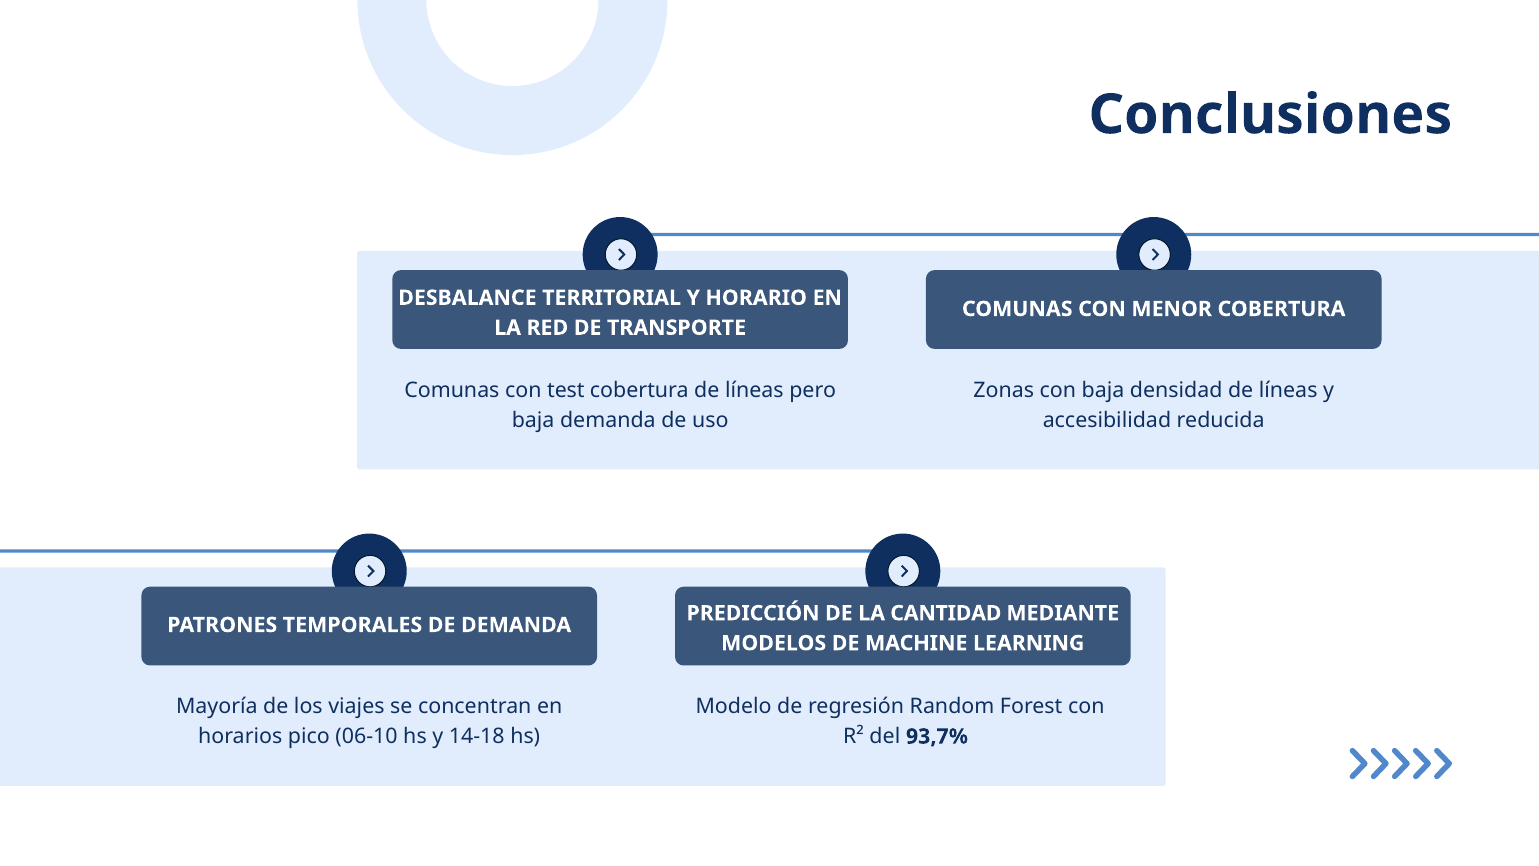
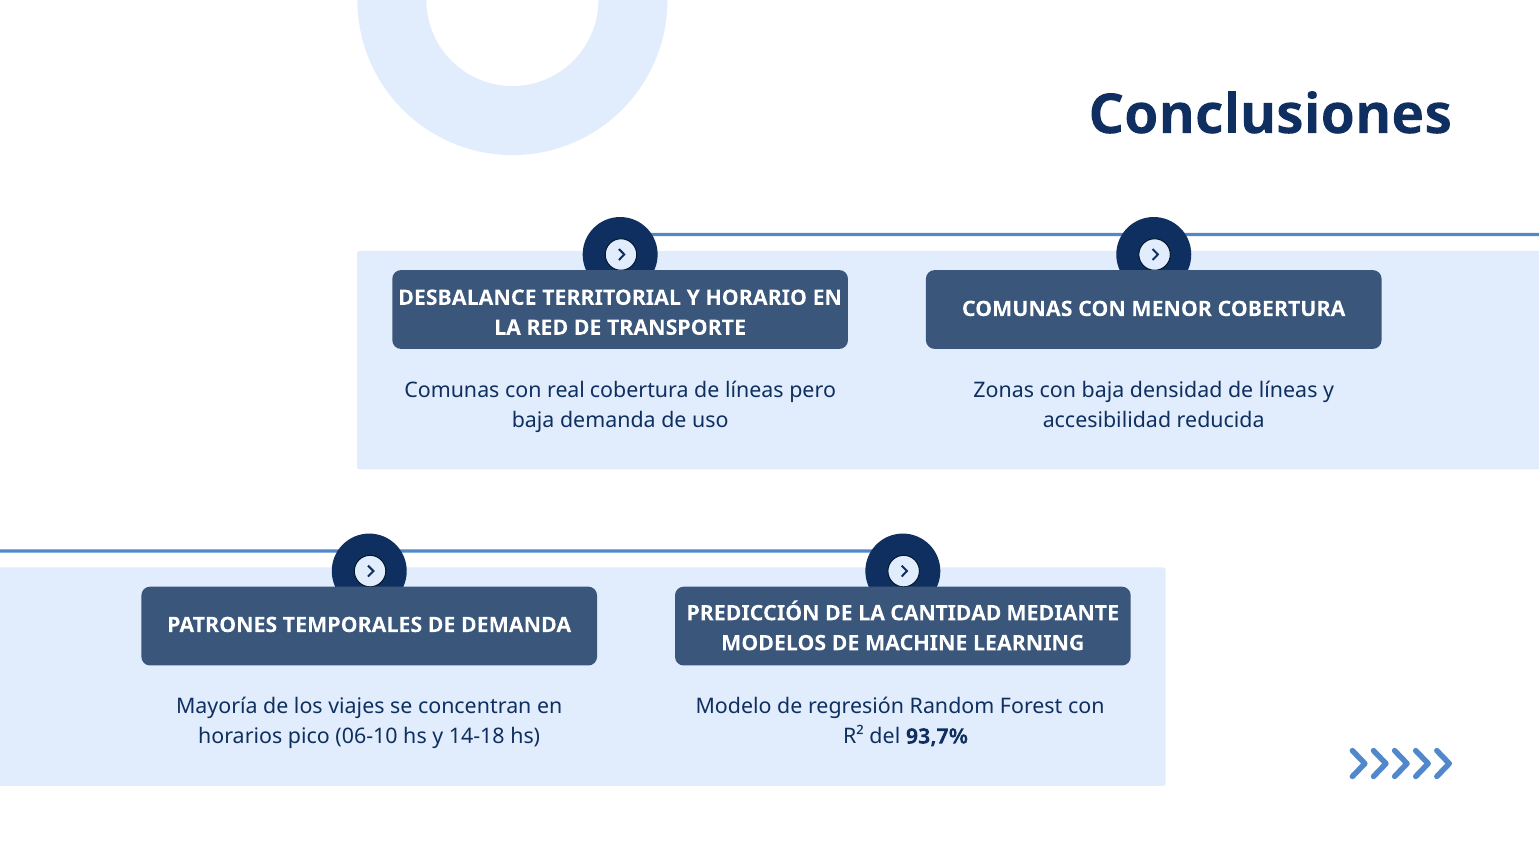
test: test -> real
